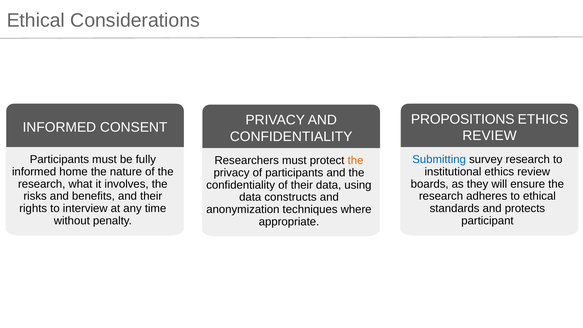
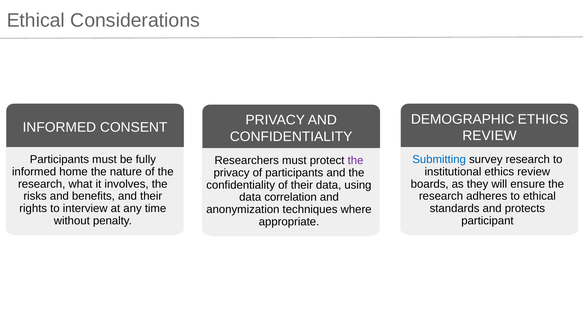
PROPOSITIONS: PROPOSITIONS -> DEMOGRAPHIC
the at (356, 160) colour: orange -> purple
constructs: constructs -> correlation
